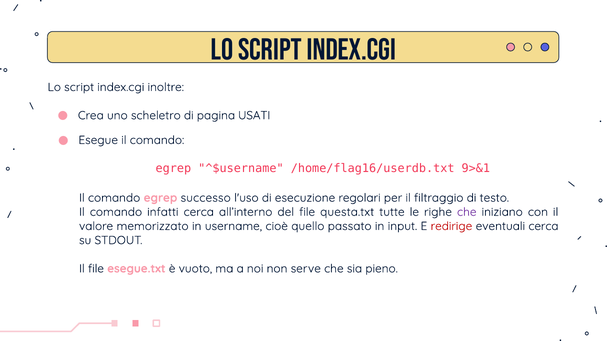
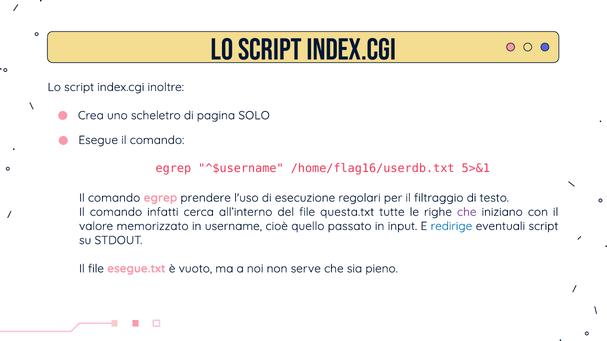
USATI: USATI -> SOLO
9>&1: 9>&1 -> 5>&1
successo: successo -> prendere
redirige colour: red -> blue
eventuali cerca: cerca -> script
